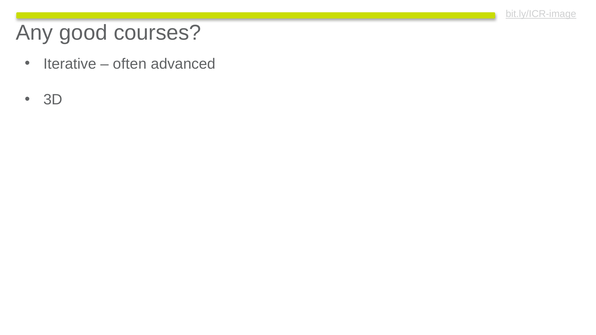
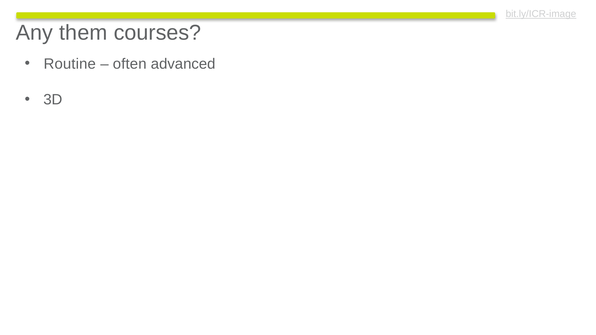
good: good -> them
Iterative: Iterative -> Routine
